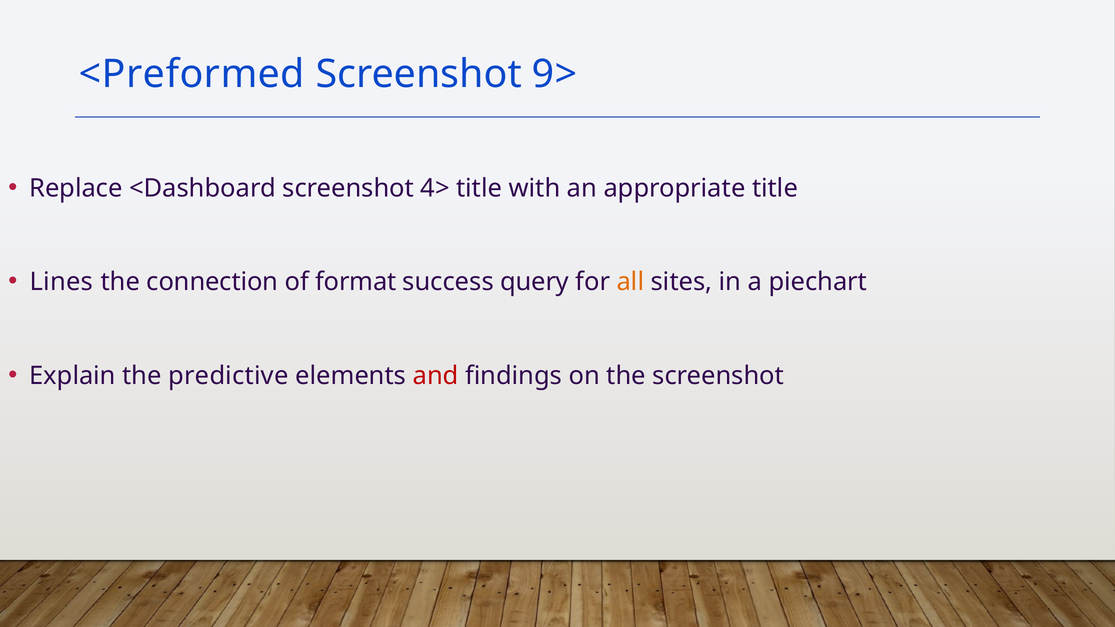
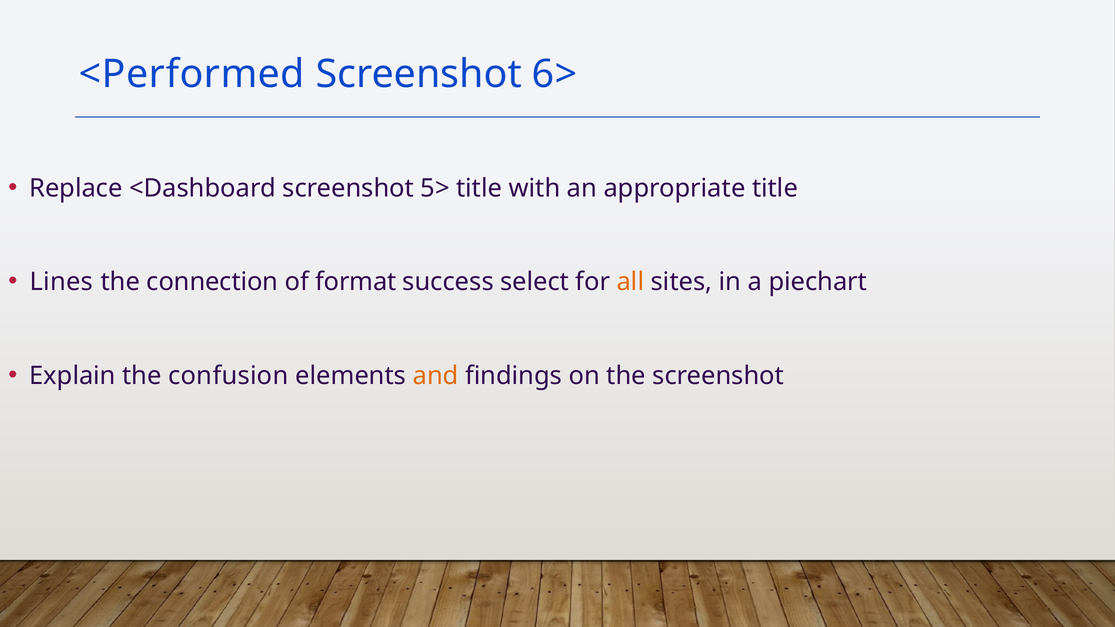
<Preformed: <Preformed -> <Performed
9>: 9> -> 6>
4>: 4> -> 5>
query: query -> select
predictive: predictive -> confusion
and colour: red -> orange
